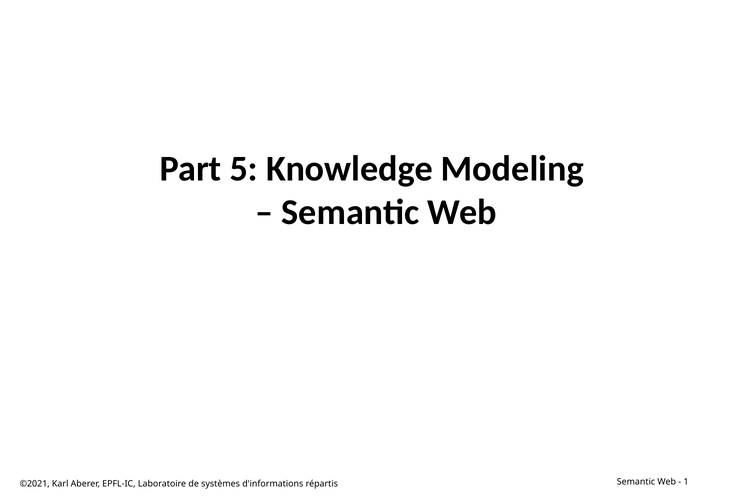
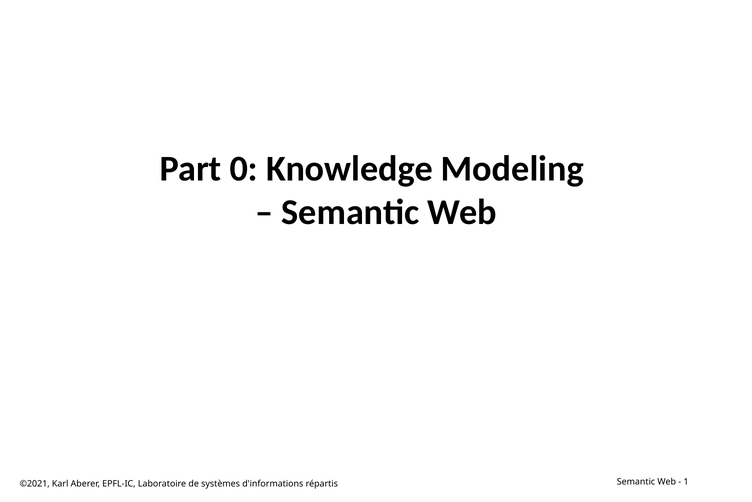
5: 5 -> 0
